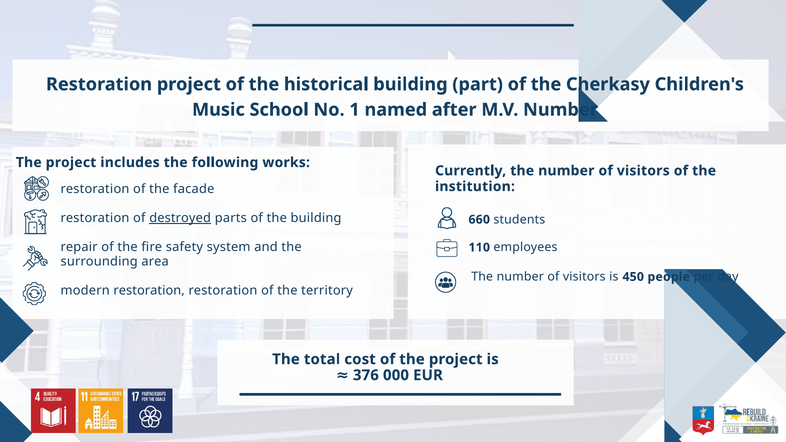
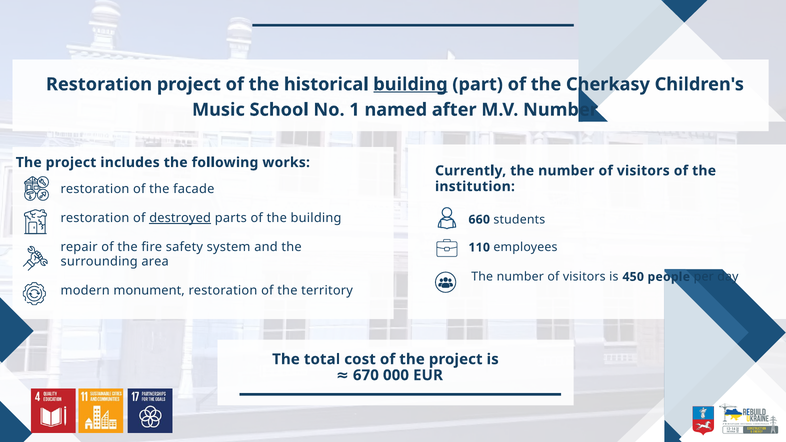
building at (410, 84) underline: none -> present
modern restoration: restoration -> monument
376: 376 -> 670
